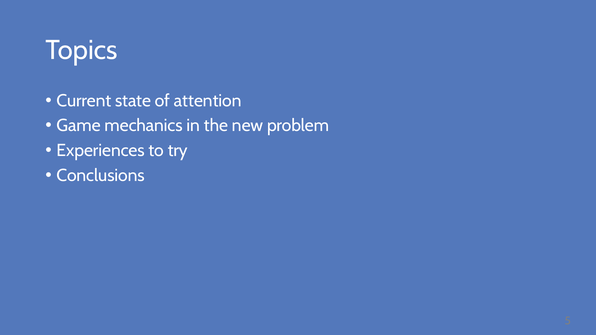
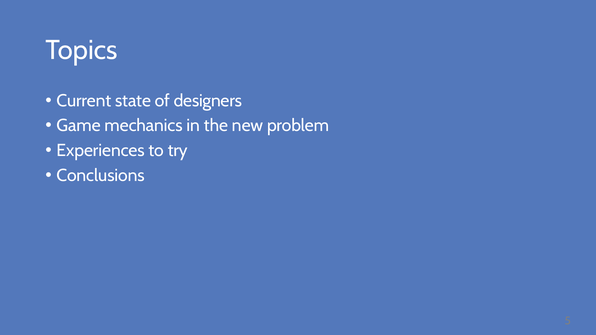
attention: attention -> designers
